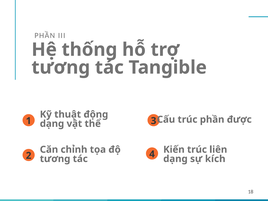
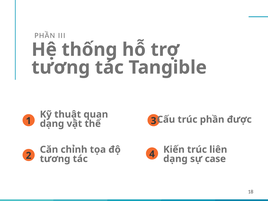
động: động -> quan
kích: kích -> case
